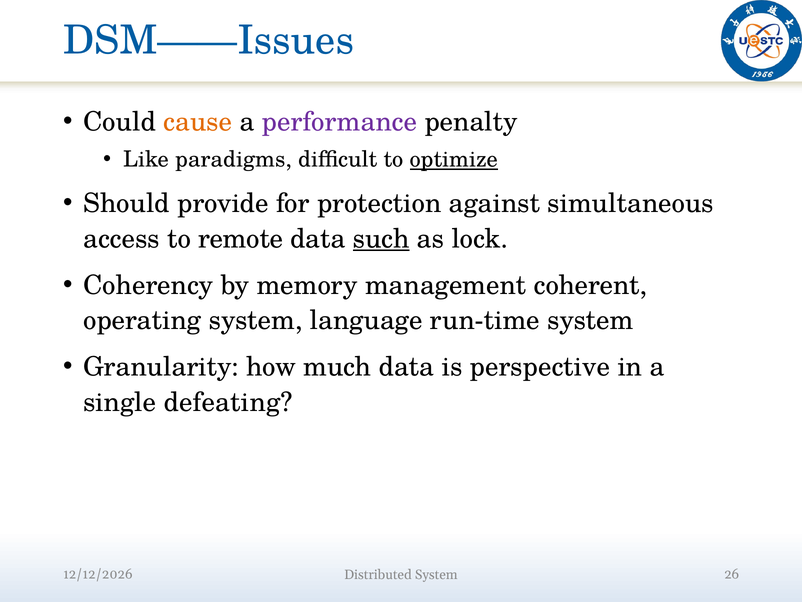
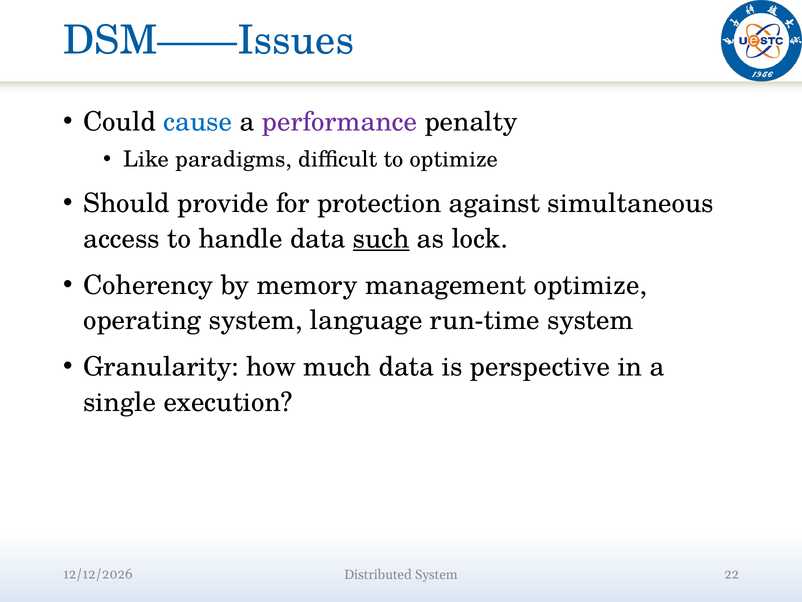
cause colour: orange -> blue
optimize at (454, 159) underline: present -> none
remote: remote -> handle
management coherent: coherent -> optimize
defeating: defeating -> execution
26: 26 -> 22
